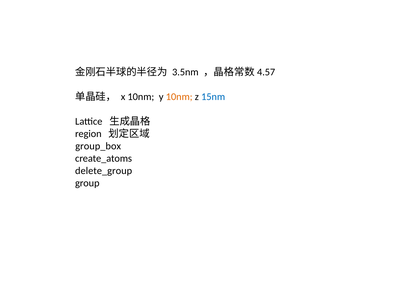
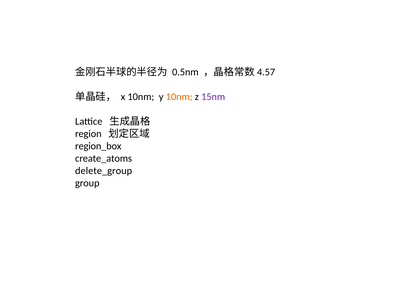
3.5nm: 3.5nm -> 0.5nm
15nm colour: blue -> purple
group_box: group_box -> region_box
